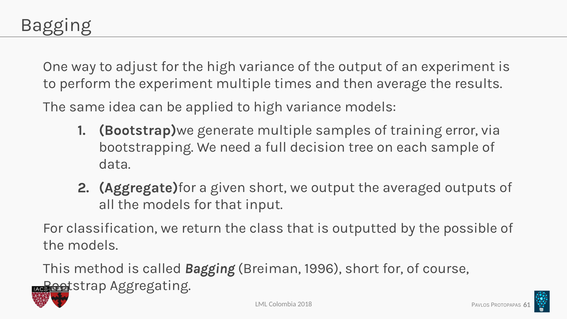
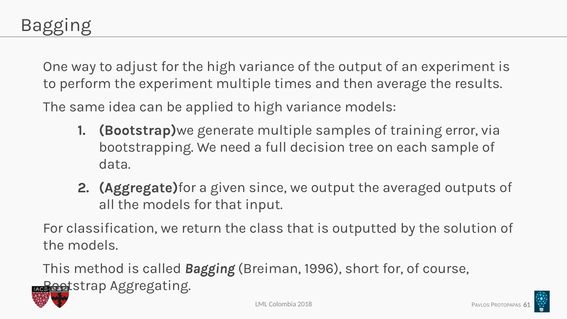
given short: short -> since
possible: possible -> solution
